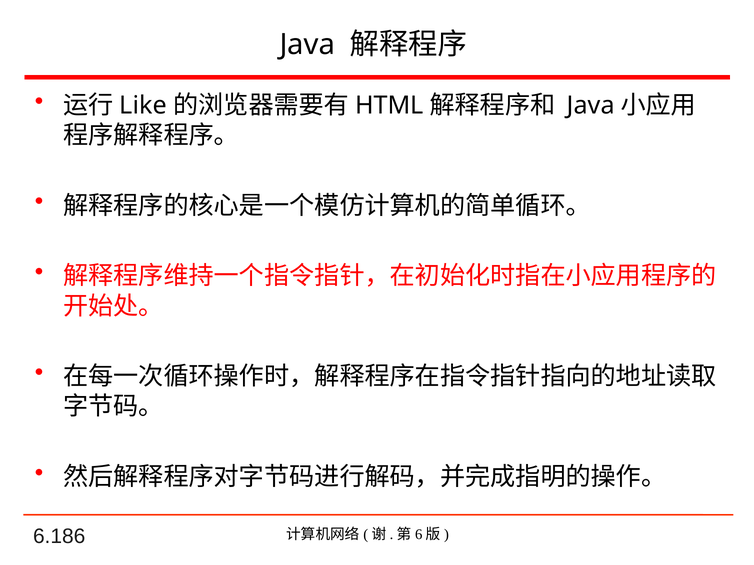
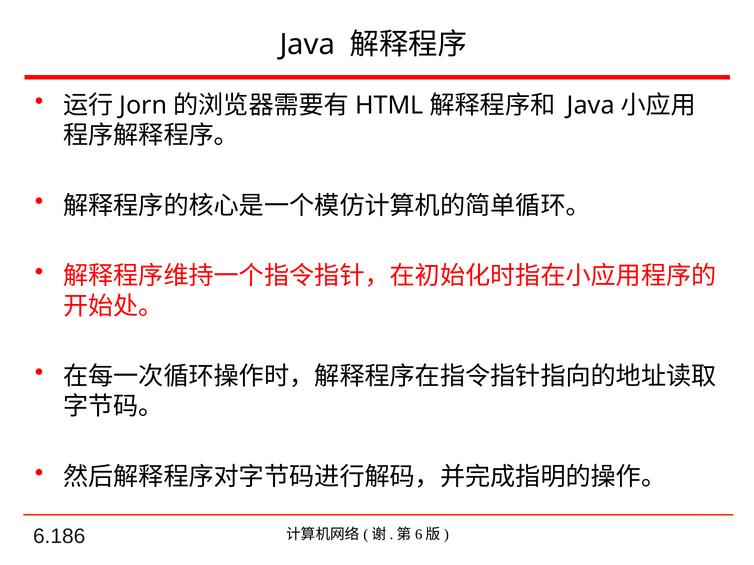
Like: Like -> Jorn
